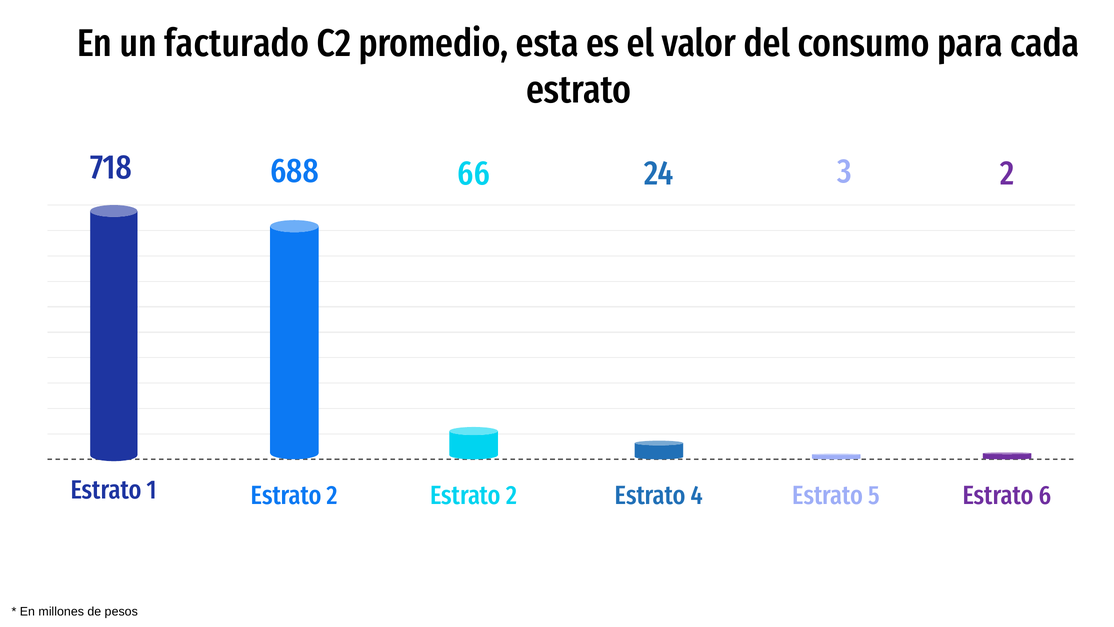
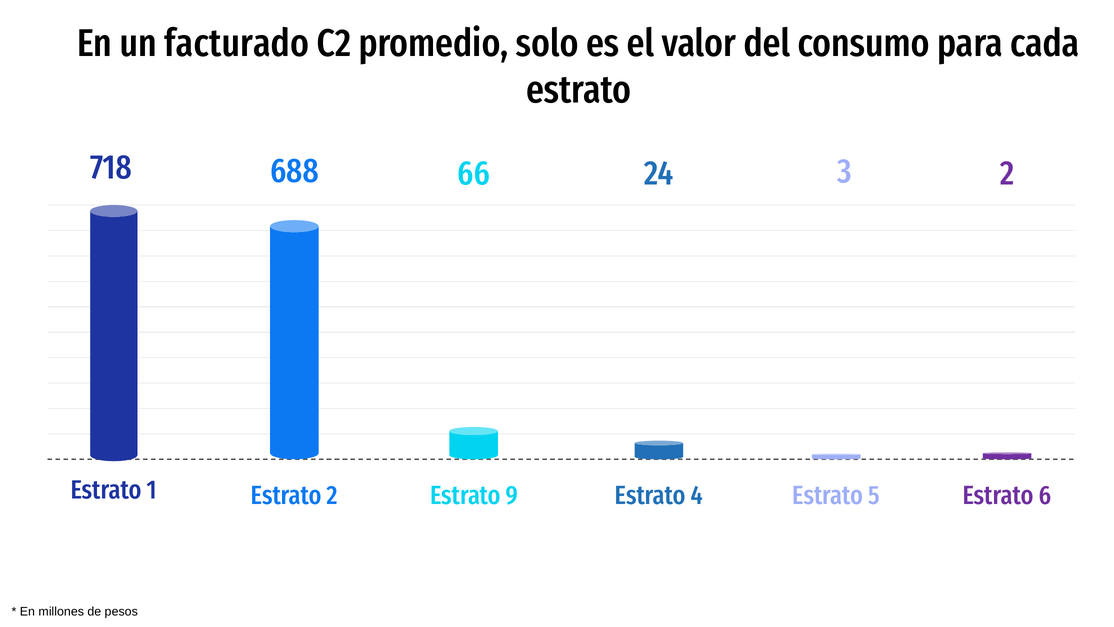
esta: esta -> solo
2 at (512, 495): 2 -> 9
